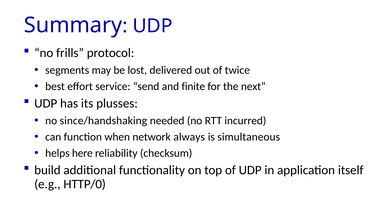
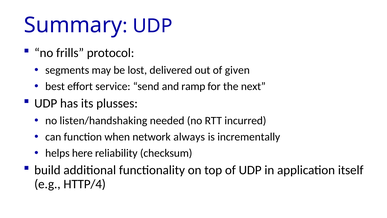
twice: twice -> given
finite: finite -> ramp
since/handshaking: since/handshaking -> listen/handshaking
simultaneous: simultaneous -> incrementally
HTTP/0: HTTP/0 -> HTTP/4
